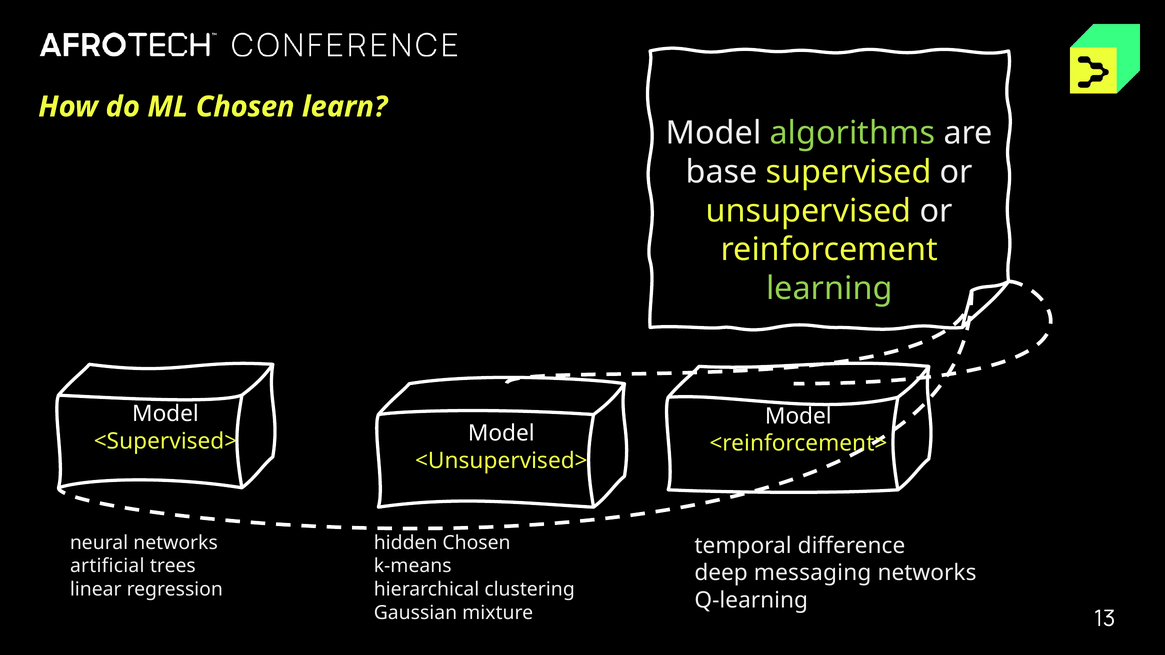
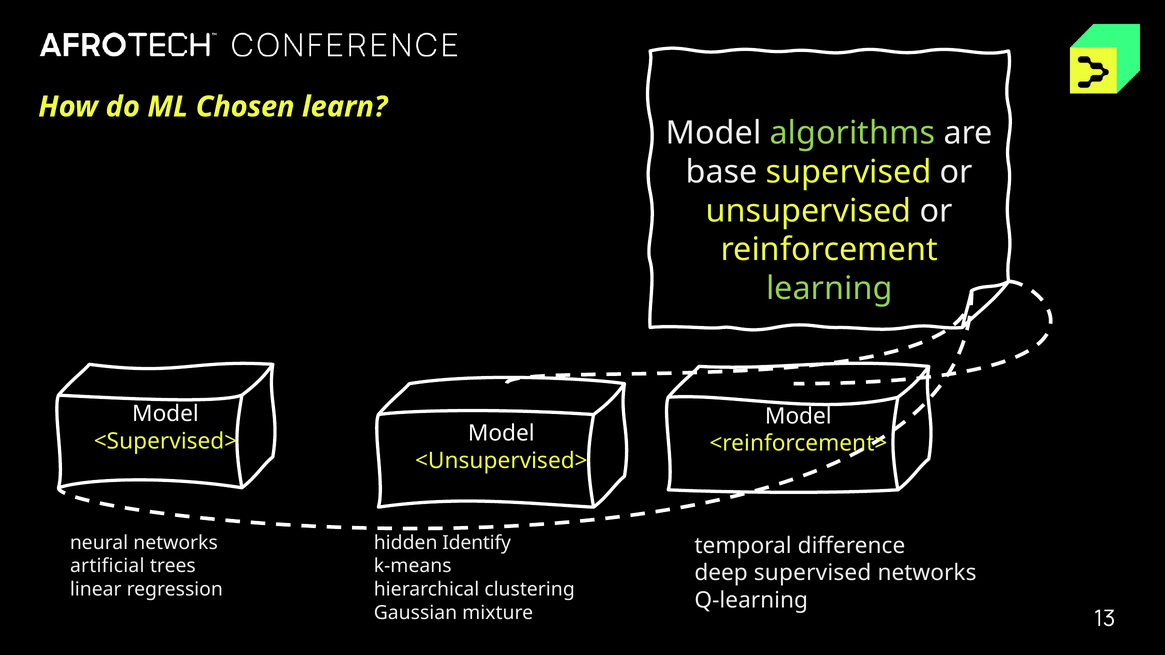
hidden Chosen: Chosen -> Identify
deep messaging: messaging -> supervised
